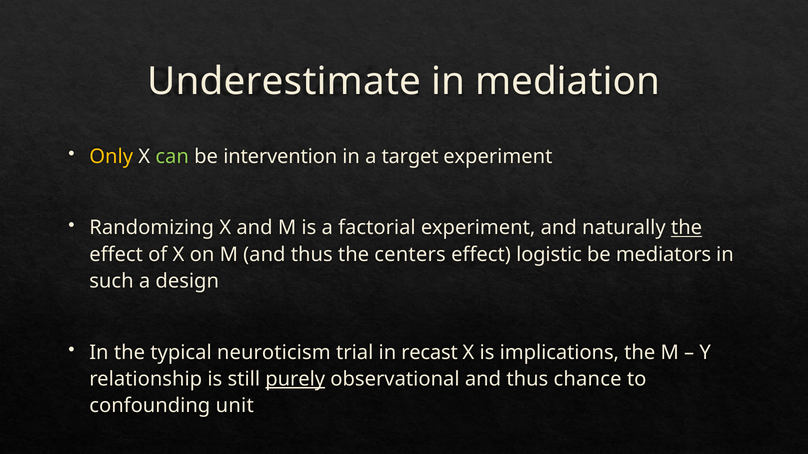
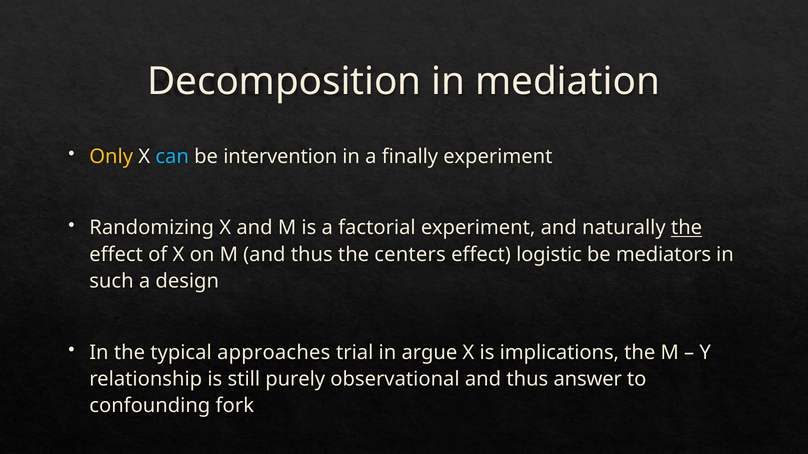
Underestimate: Underestimate -> Decomposition
can colour: light green -> light blue
target: target -> finally
neuroticism: neuroticism -> approaches
recast: recast -> argue
purely underline: present -> none
chance: chance -> answer
unit: unit -> fork
